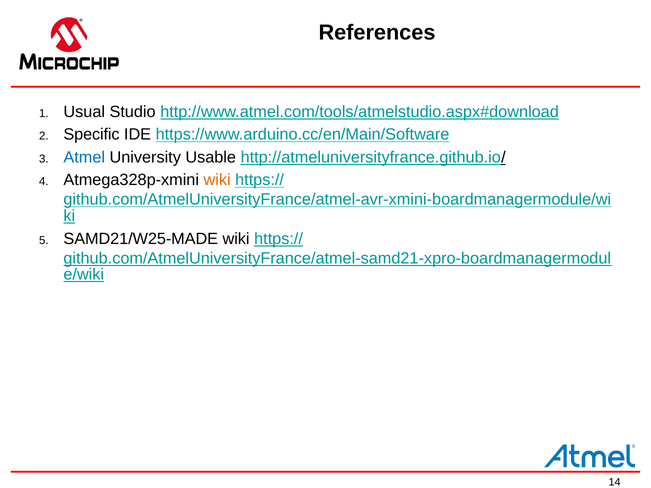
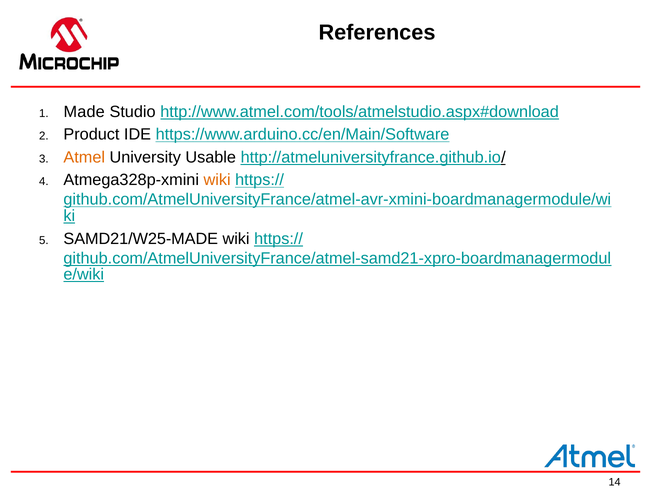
Usual: Usual -> Made
Specific: Specific -> Product
Atmel colour: blue -> orange
